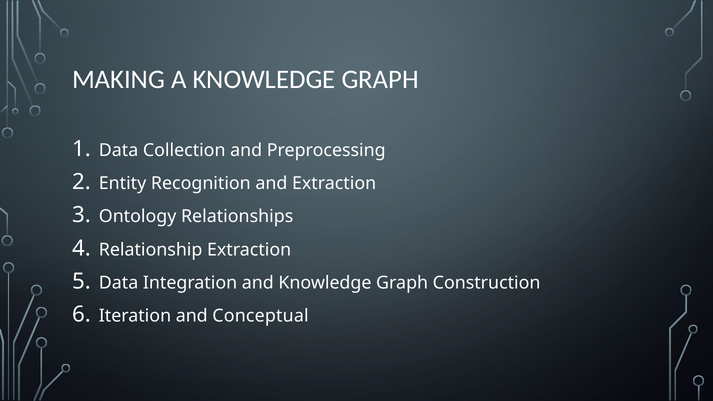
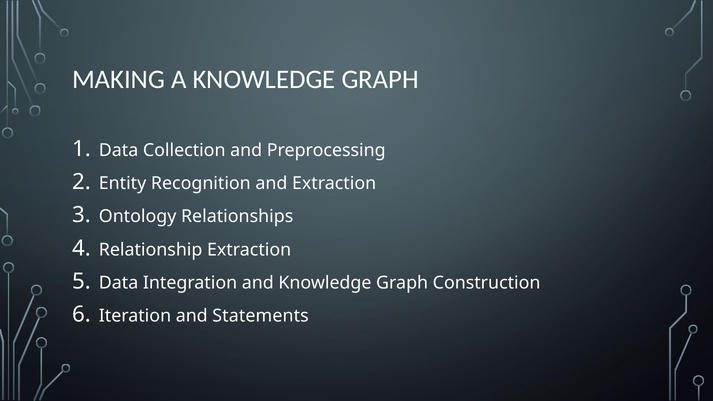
Conceptual: Conceptual -> Statements
